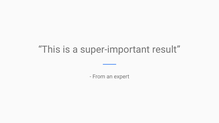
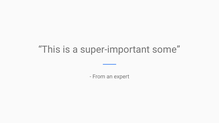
result: result -> some
